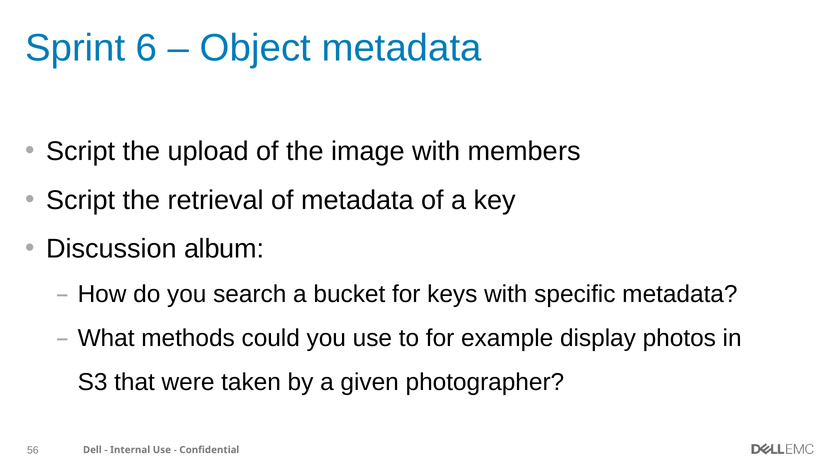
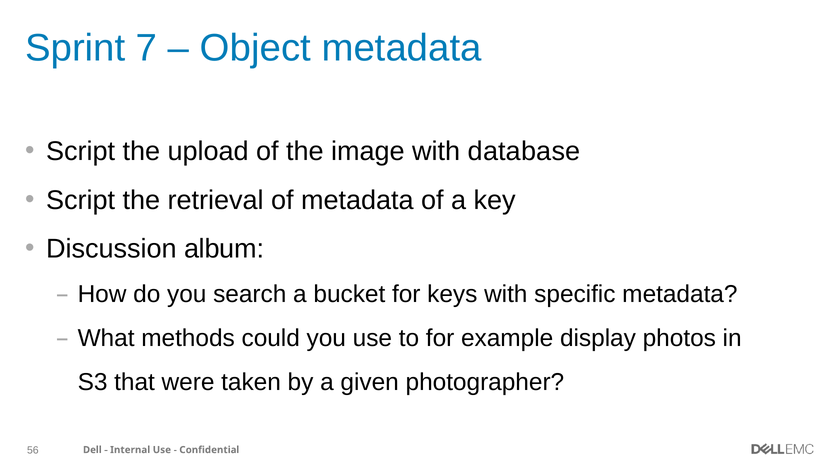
6: 6 -> 7
members: members -> database
